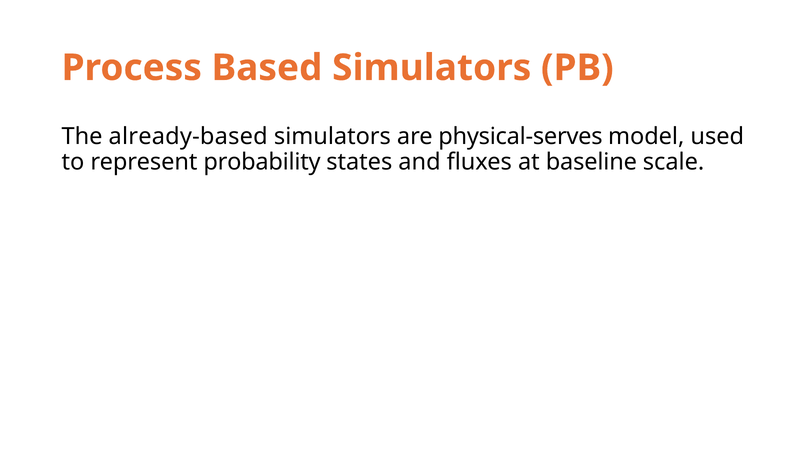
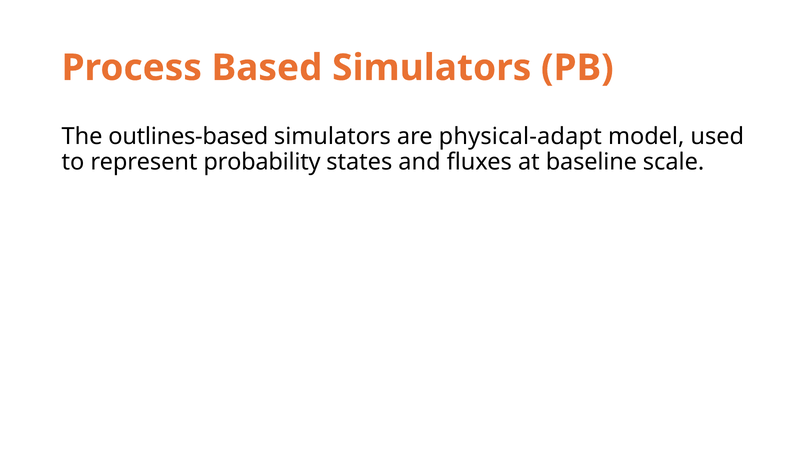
already-based: already-based -> outlines-based
physical-serves: physical-serves -> physical-adapt
